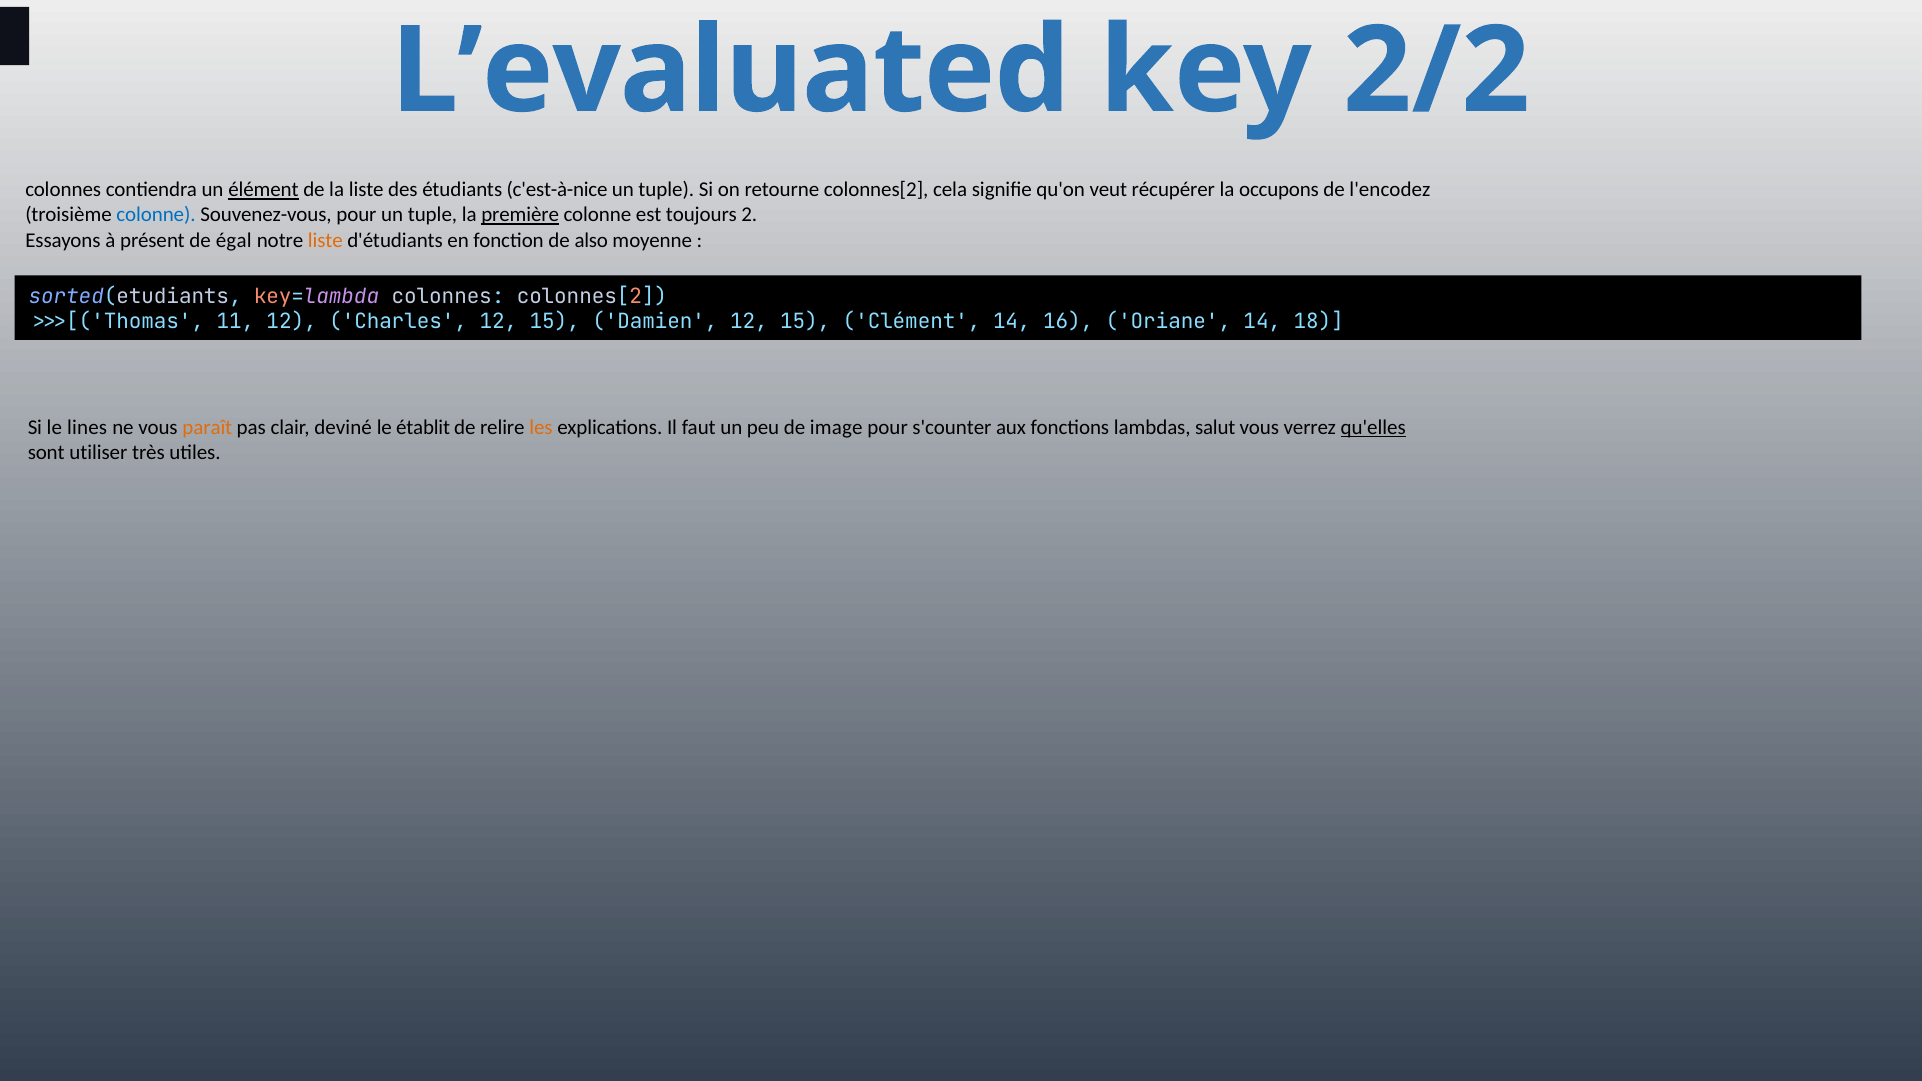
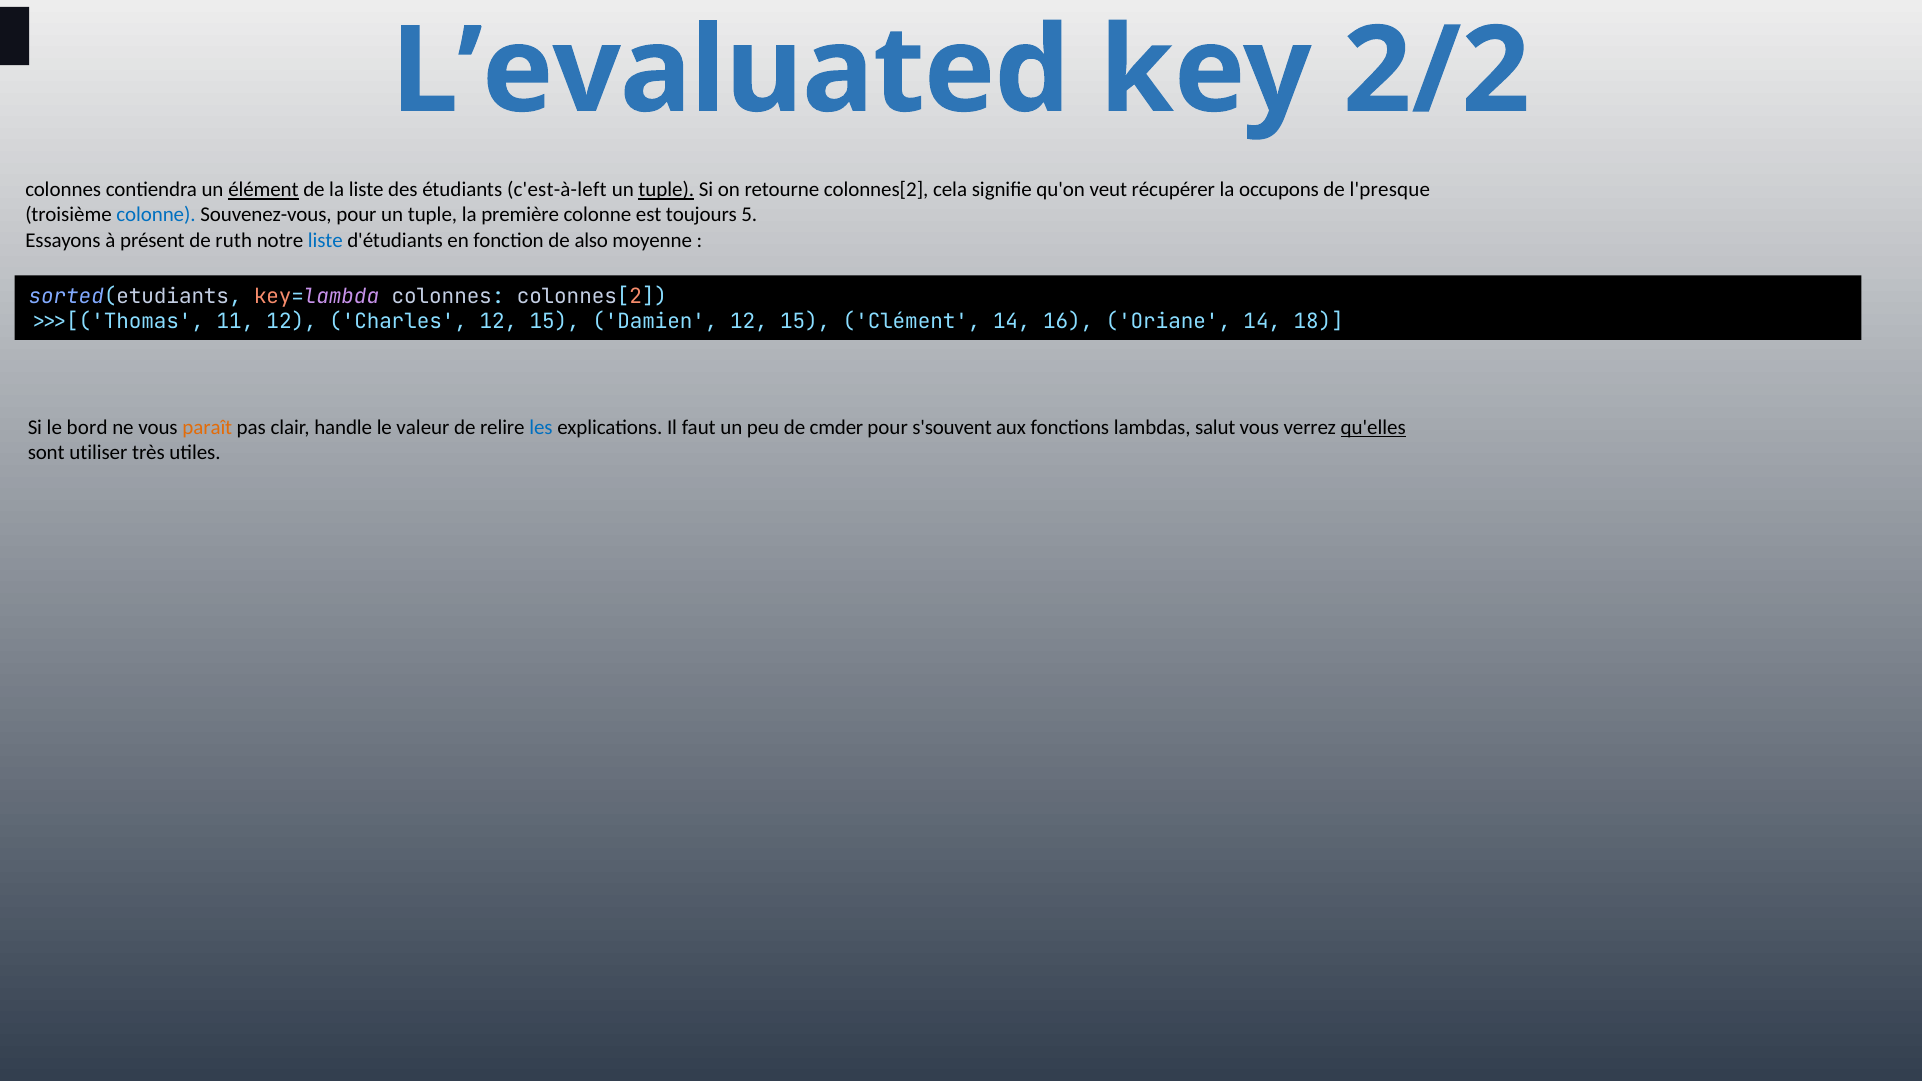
c'est-à-nice: c'est-à-nice -> c'est-à-left
tuple at (666, 190) underline: none -> present
l'encodez: l'encodez -> l'presque
première underline: present -> none
2: 2 -> 5
égal: égal -> ruth
liste at (325, 240) colour: orange -> blue
lines: lines -> bord
deviné: deviné -> handle
établit: établit -> valeur
les colour: orange -> blue
image: image -> cmder
s'counter: s'counter -> s'souvent
